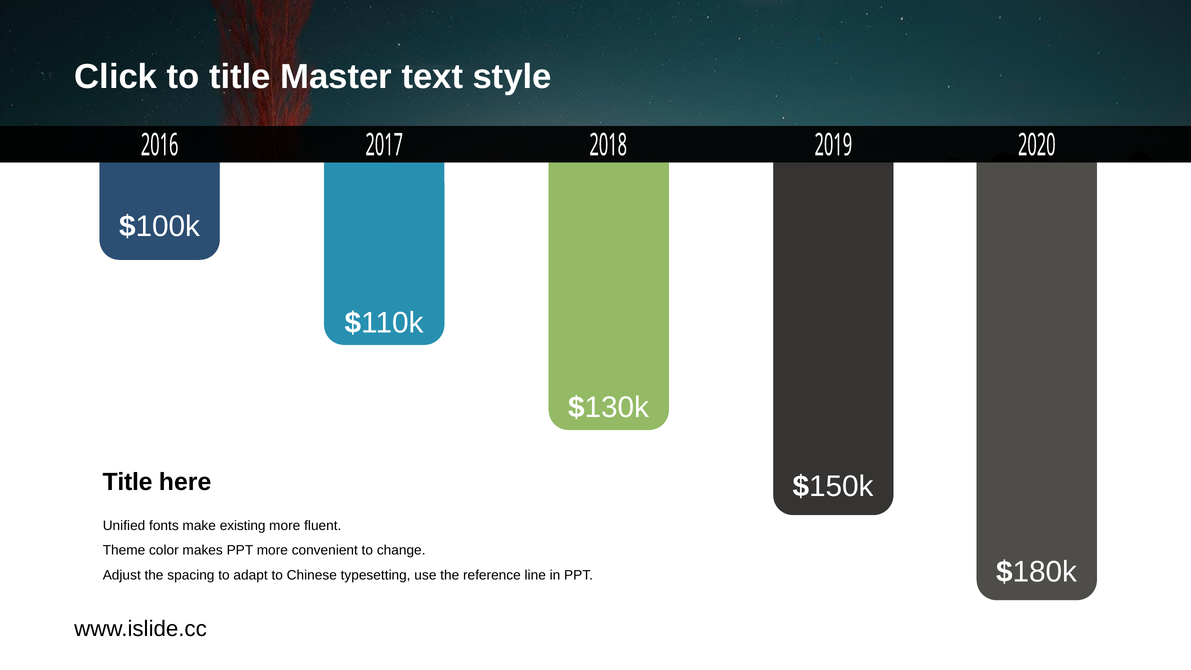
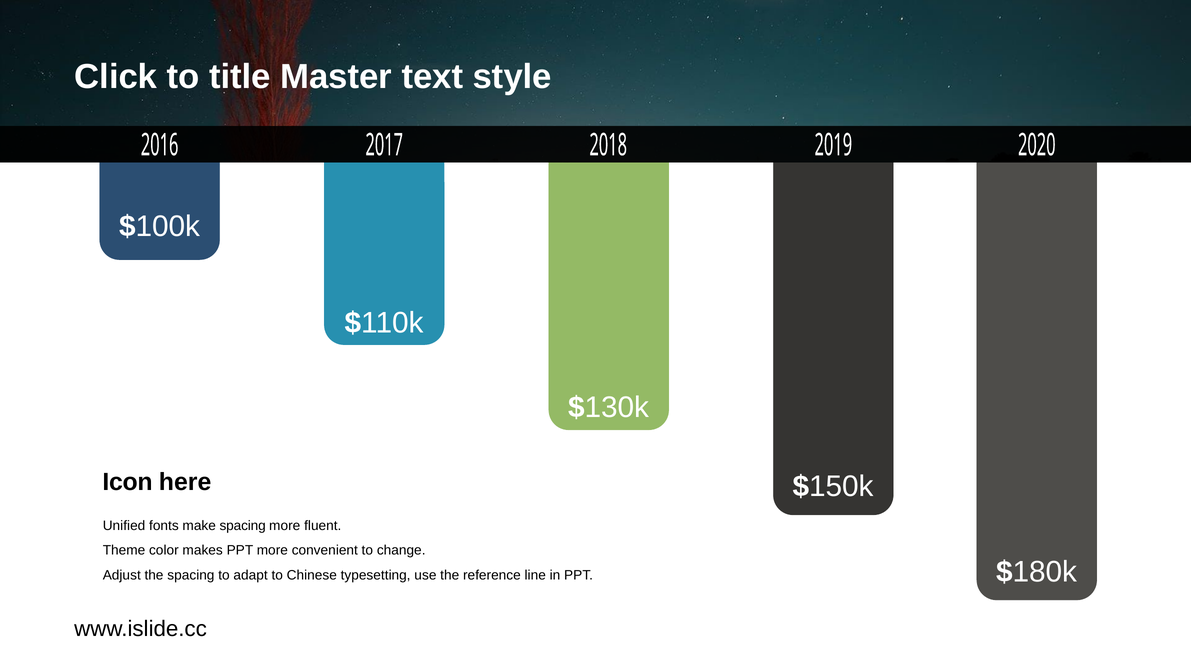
Title at (127, 482): Title -> Icon
make existing: existing -> spacing
